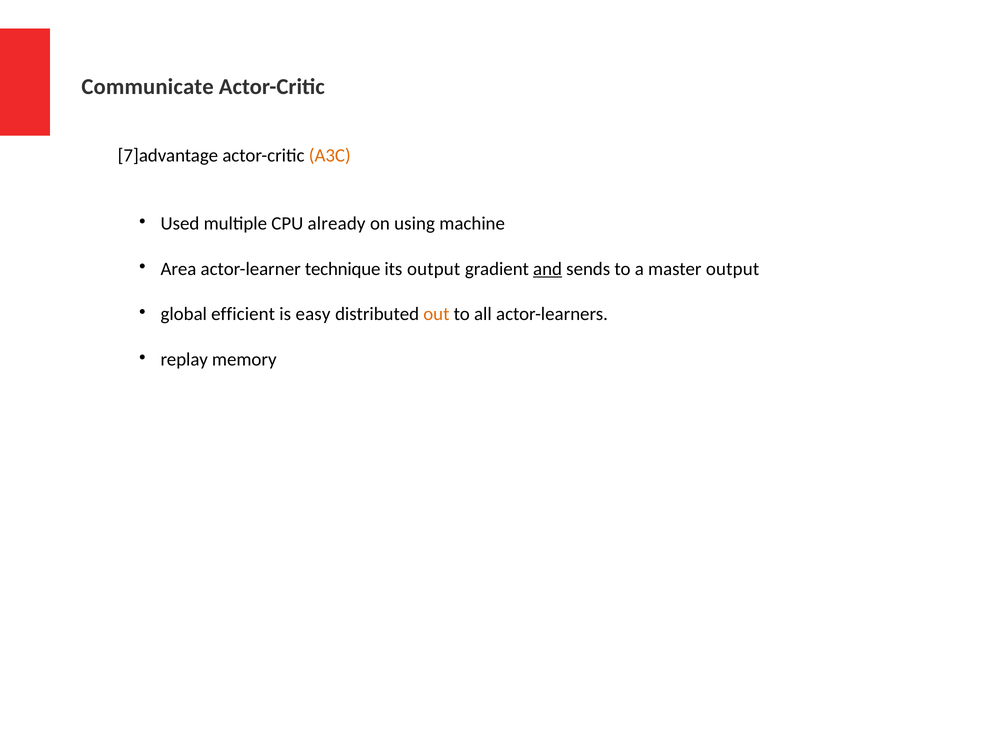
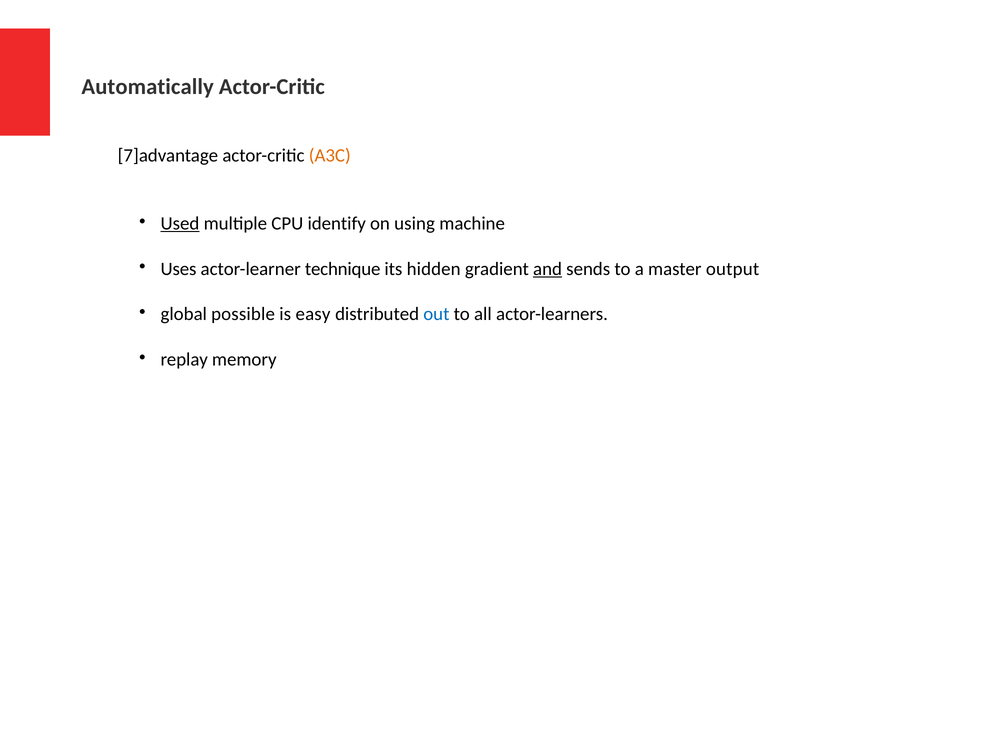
Communicate: Communicate -> Automatically
Used underline: none -> present
already: already -> identify
Area: Area -> Uses
its output: output -> hidden
efficient: efficient -> possible
out colour: orange -> blue
